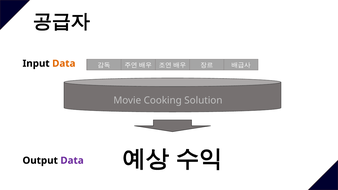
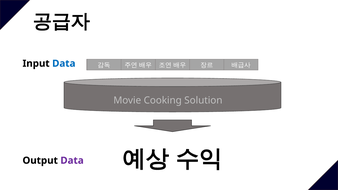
Data at (64, 64) colour: orange -> blue
